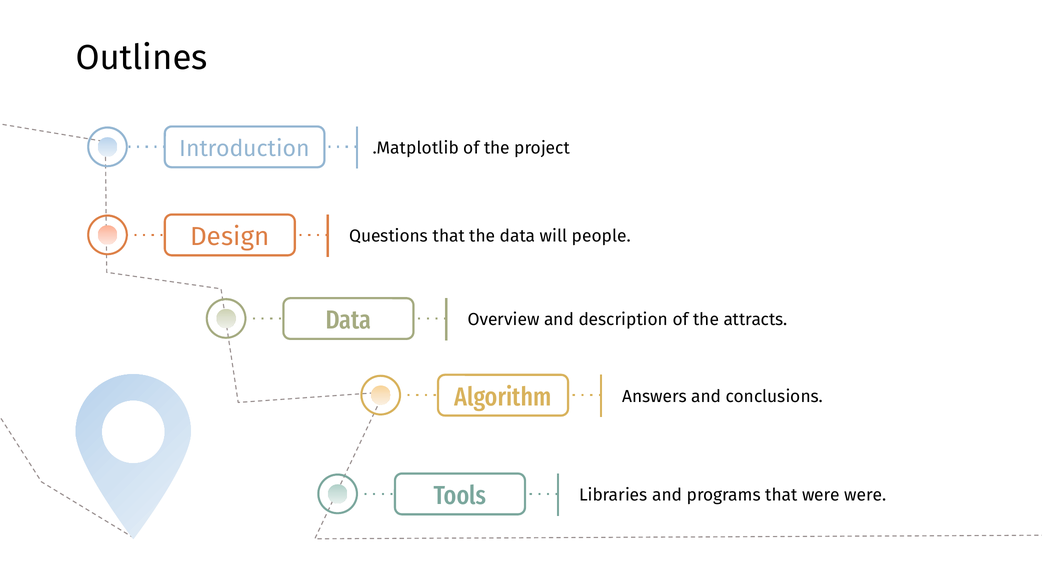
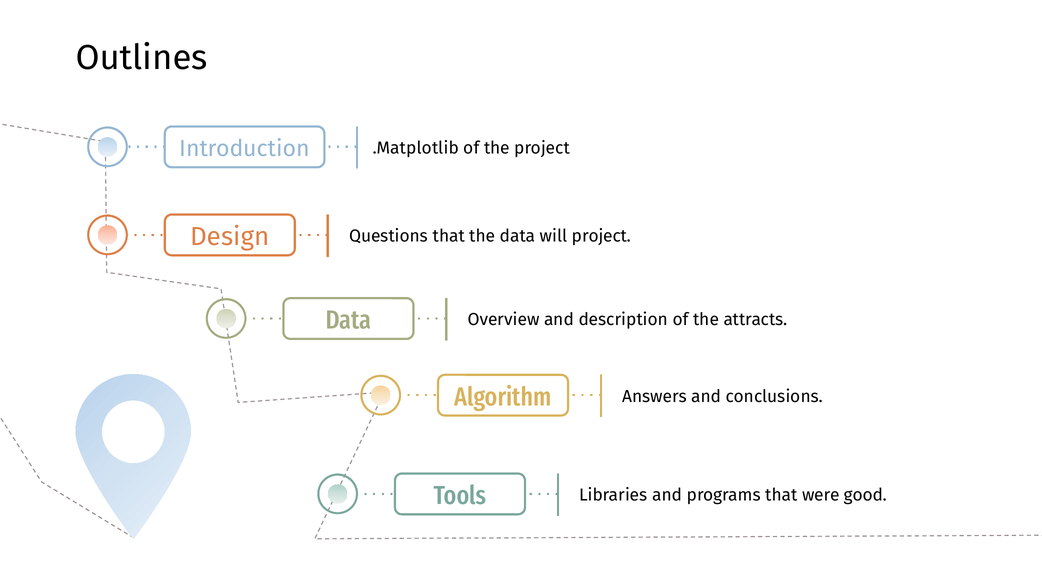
will people: people -> project
were were: were -> good
